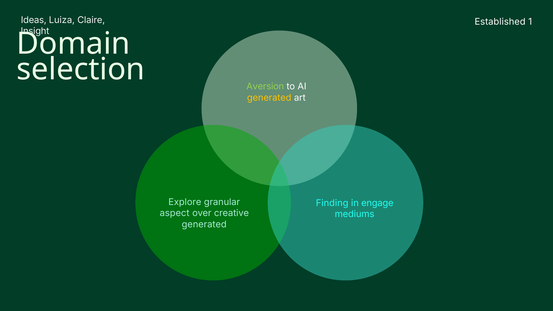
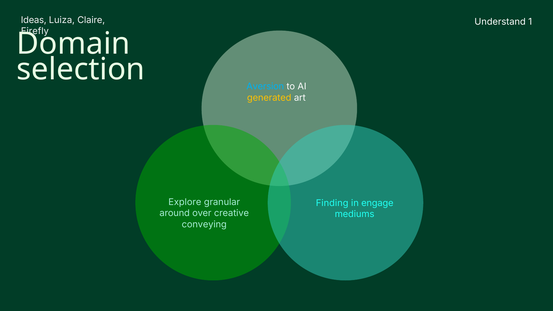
Established: Established -> Understand
Insight: Insight -> Firefly
Aversion colour: light green -> light blue
aspect: aspect -> around
generated at (204, 224): generated -> conveying
